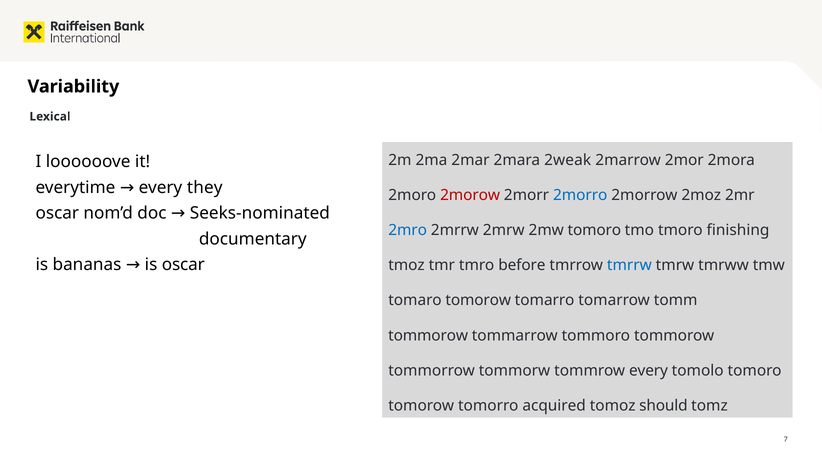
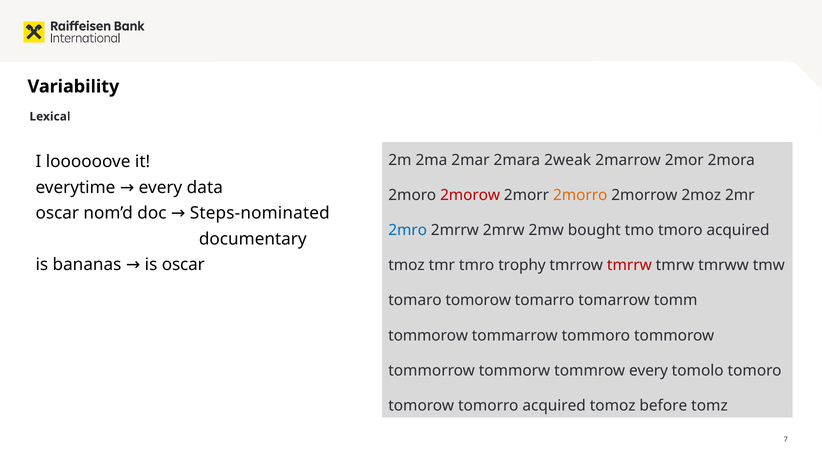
they: they -> data
2morro colour: blue -> orange
Seeks-nominated: Seeks-nominated -> Steps-nominated
2mw tomoro: tomoro -> bought
tmoro finishing: finishing -> acquired
before: before -> trophy
tmrrw colour: blue -> red
should: should -> before
